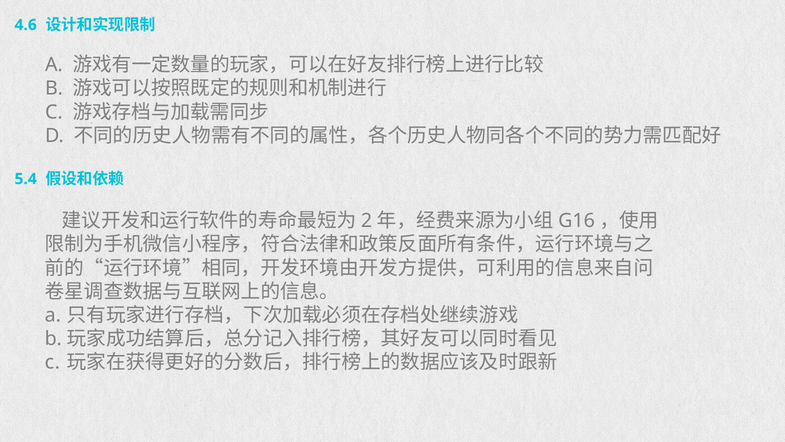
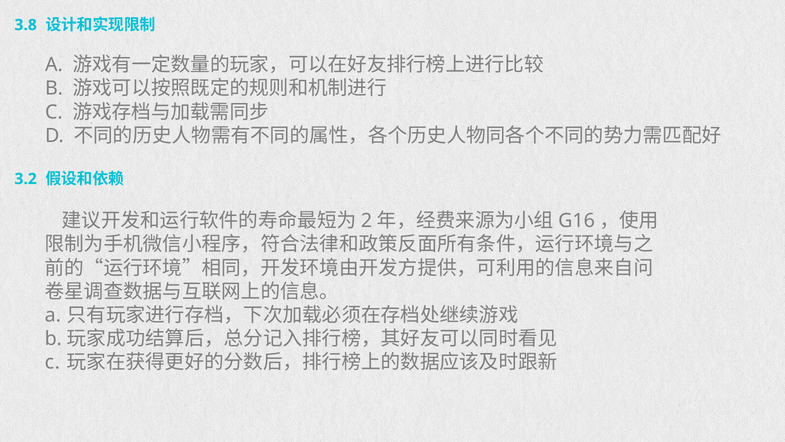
4.6: 4.6 -> 3.8
5.4: 5.4 -> 3.2
